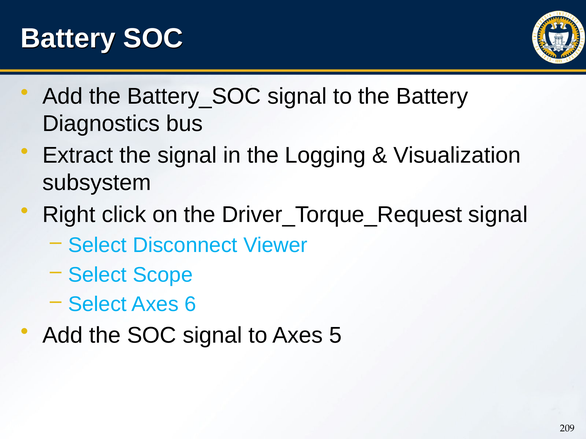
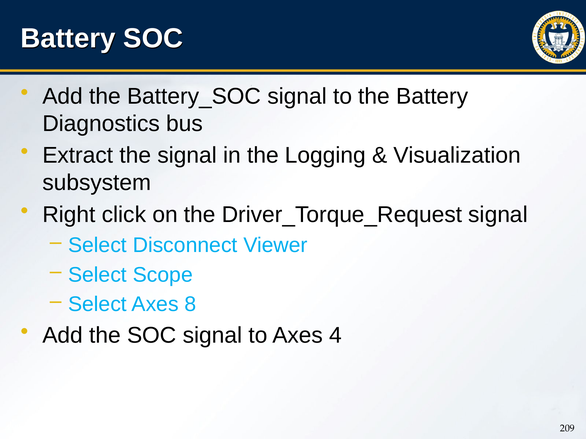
6: 6 -> 8
5: 5 -> 4
